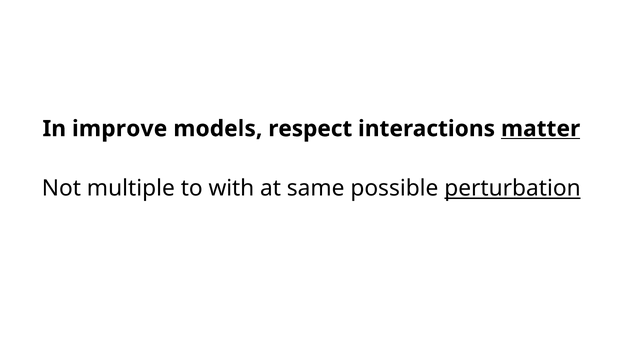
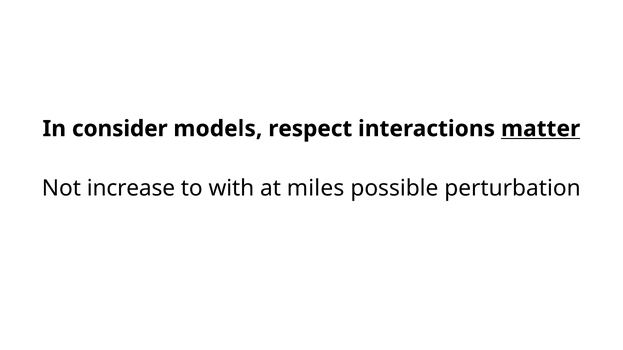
improve: improve -> consider
multiple: multiple -> increase
same: same -> miles
perturbation underline: present -> none
